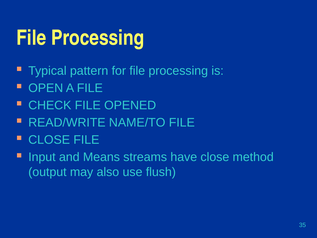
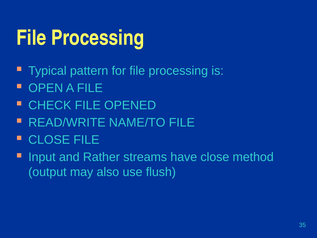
Means: Means -> Rather
